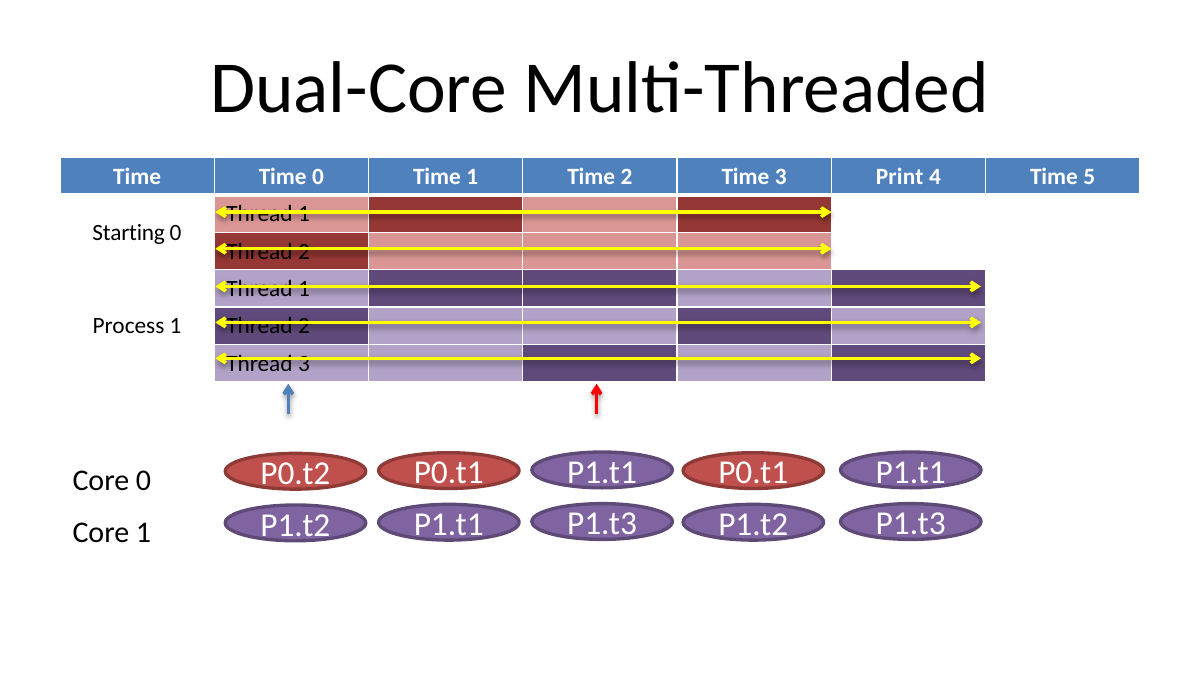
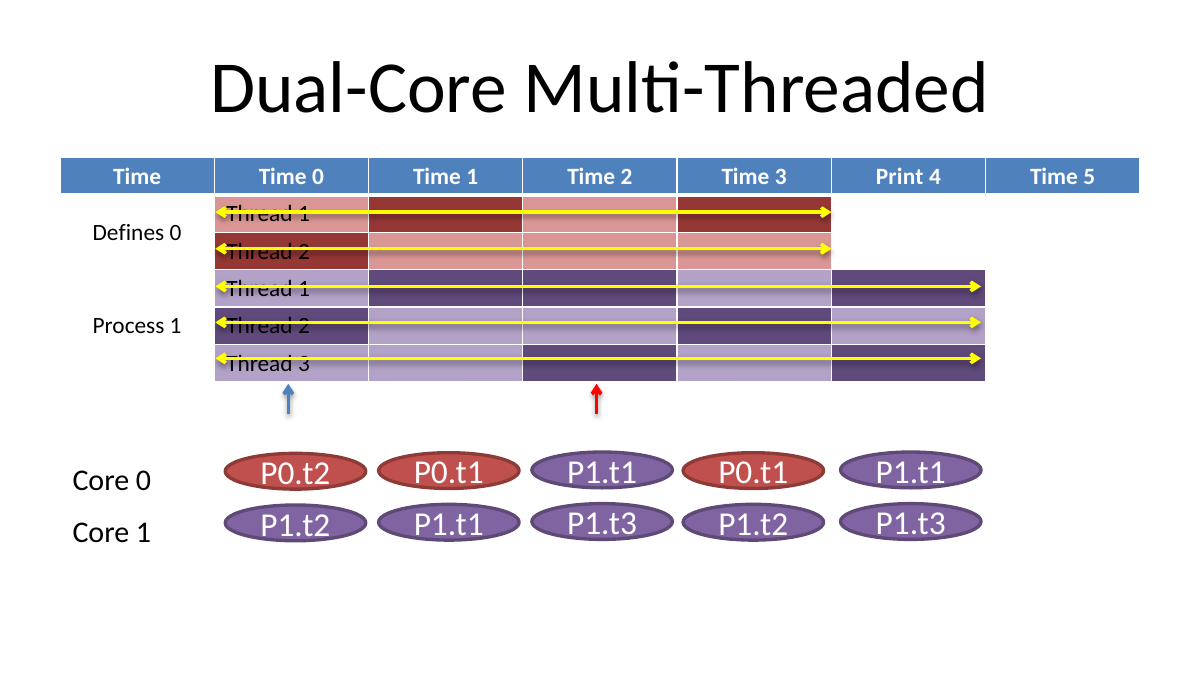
Starting: Starting -> Defines
